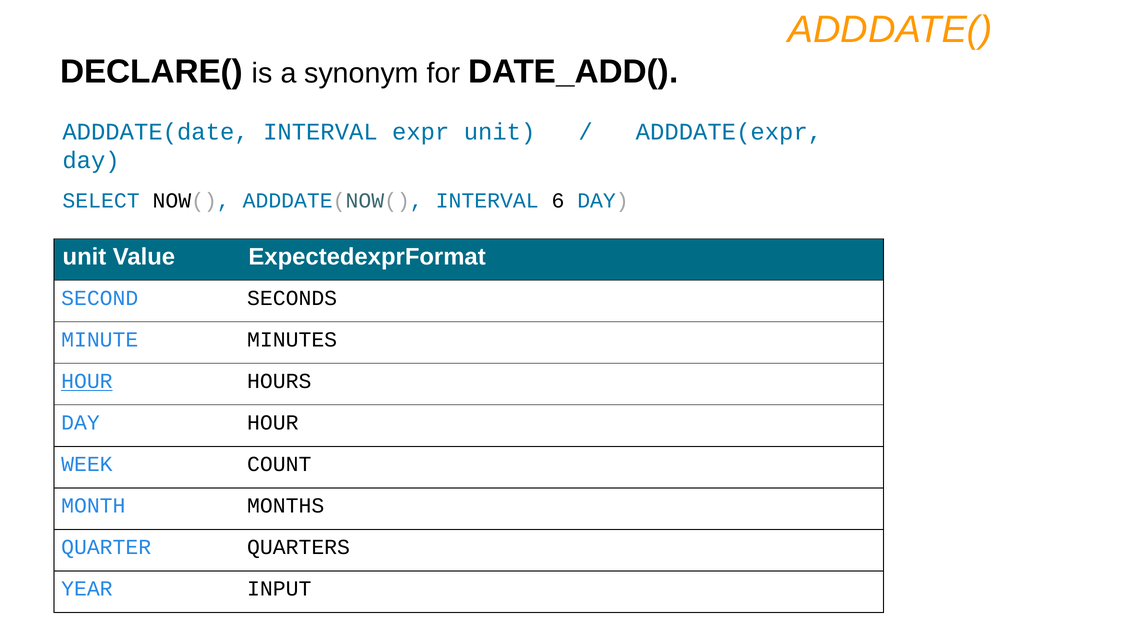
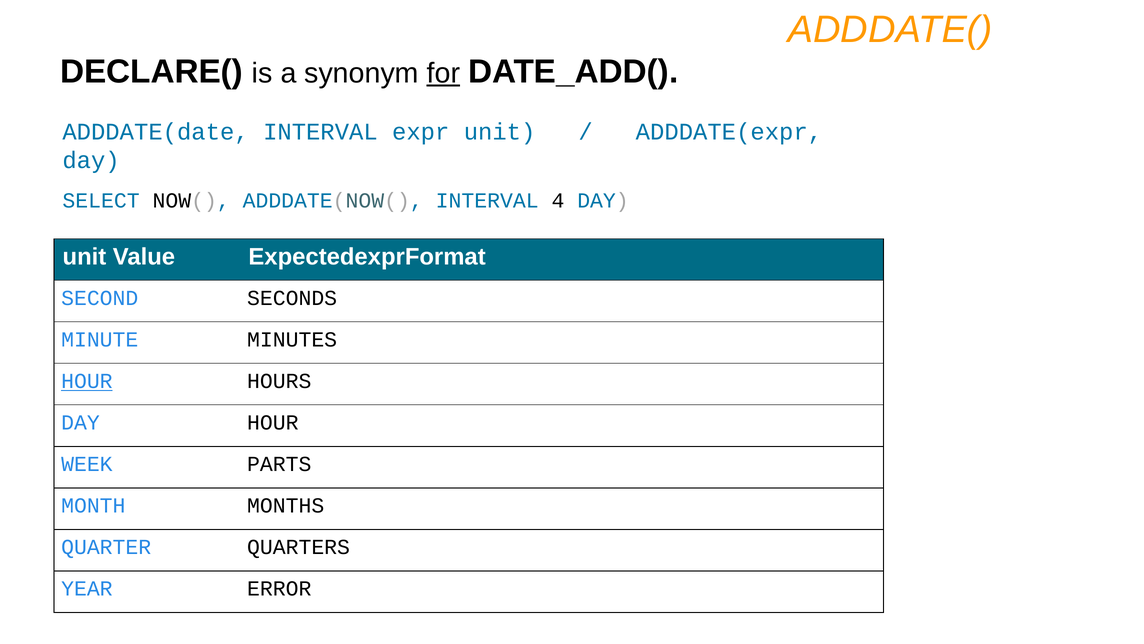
for underline: none -> present
6: 6 -> 4
COUNT: COUNT -> PARTS
INPUT: INPUT -> ERROR
